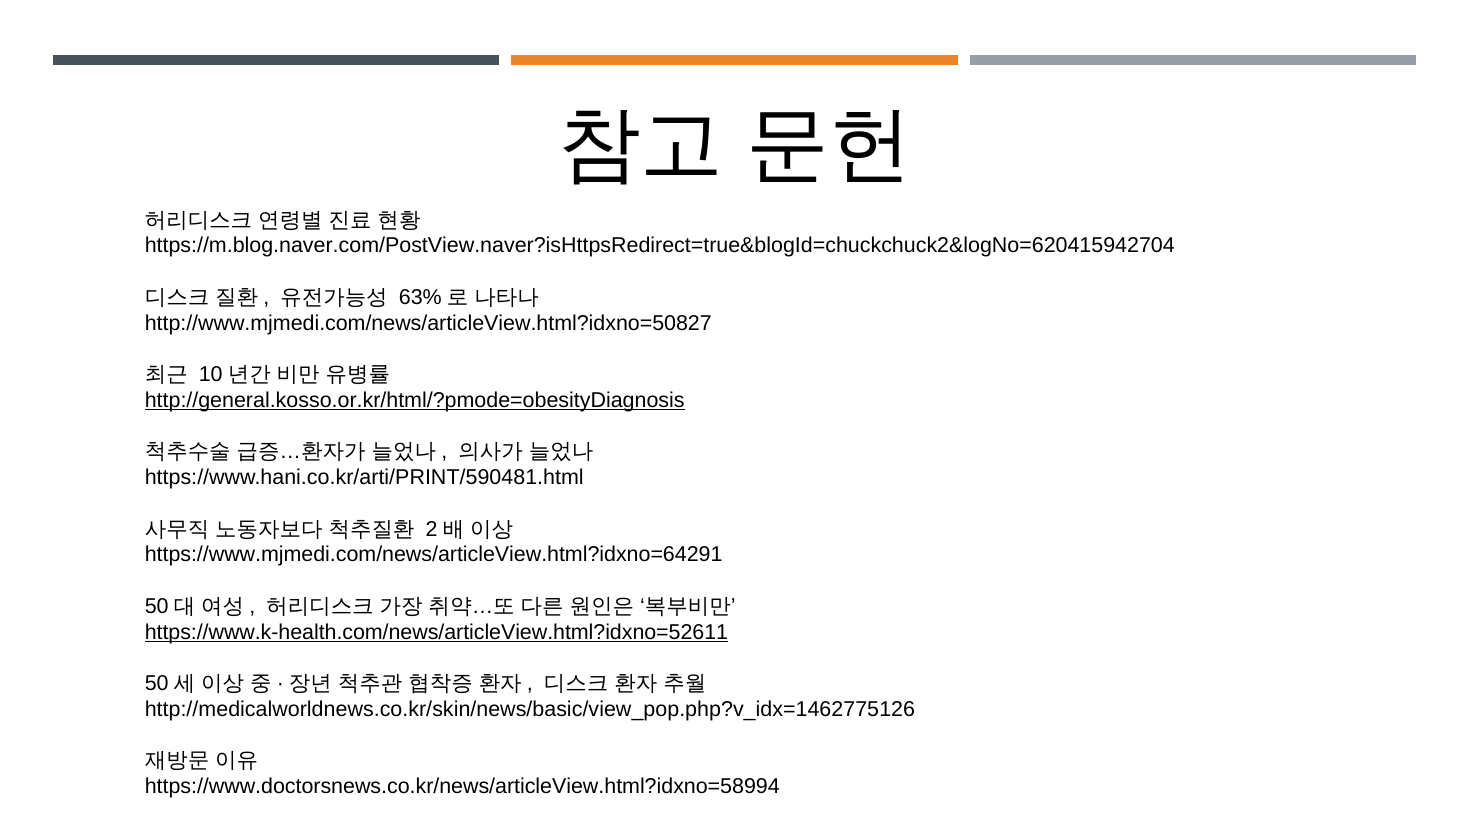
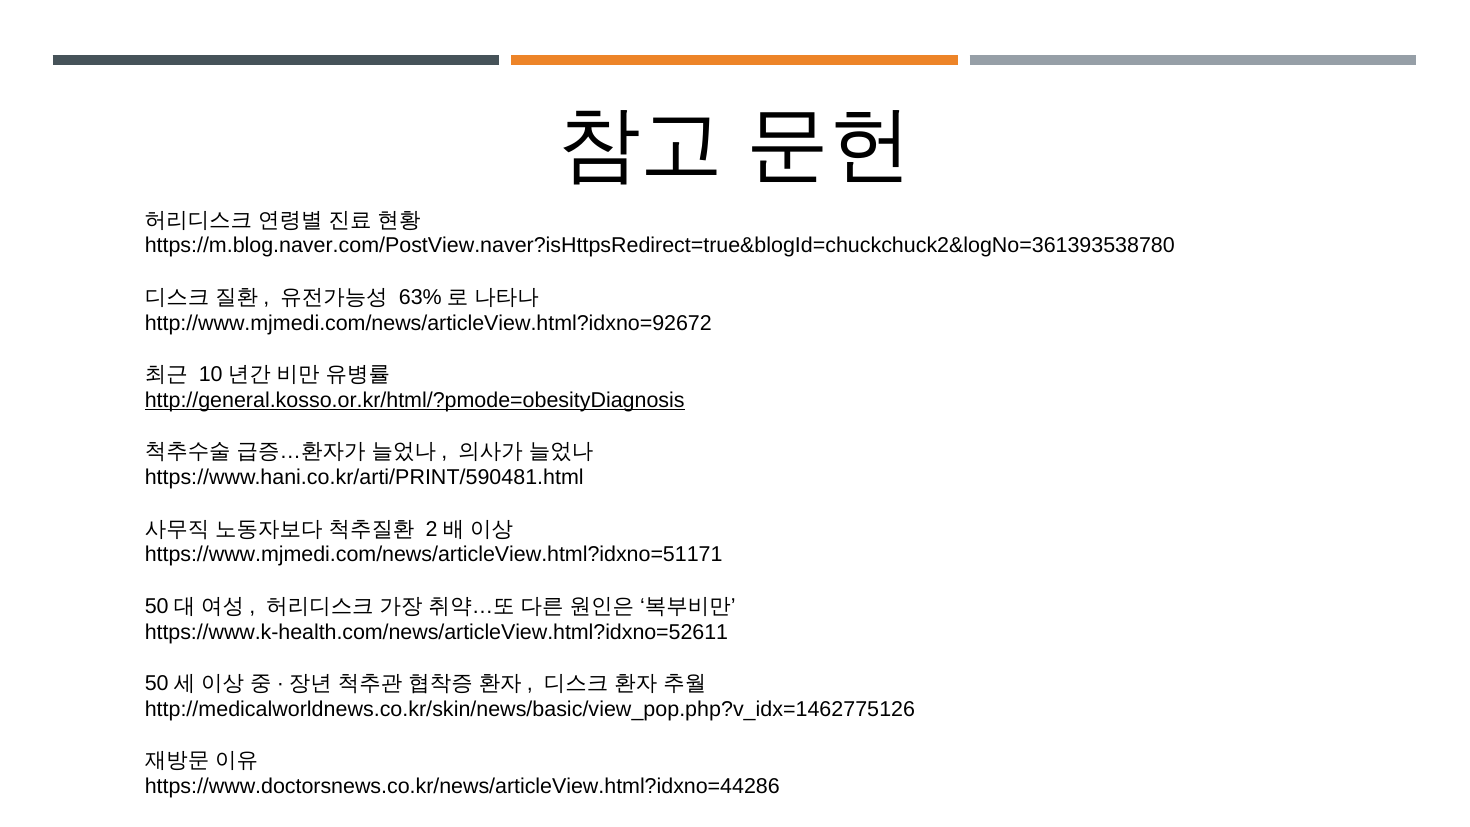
https://m.blog.naver.com/PostView.naver?isHttpsRedirect=true&blogId=chuckchuck2&logNo=620415942704: https://m.blog.naver.com/PostView.naver?isHttpsRedirect=true&blogId=chuckchuck2&logNo=620415942704 -> https://m.blog.naver.com/PostView.naver?isHttpsRedirect=true&blogId=chuckchuck2&logNo=361393538780
http://www.mjmedi.com/news/articleView.html?idxno=50827: http://www.mjmedi.com/news/articleView.html?idxno=50827 -> http://www.mjmedi.com/news/articleView.html?idxno=92672
https://www.mjmedi.com/news/articleView.html?idxno=64291: https://www.mjmedi.com/news/articleView.html?idxno=64291 -> https://www.mjmedi.com/news/articleView.html?idxno=51171
https://www.k-health.com/news/articleView.html?idxno=52611 underline: present -> none
https://www.doctorsnews.co.kr/news/articleView.html?idxno=58994: https://www.doctorsnews.co.kr/news/articleView.html?idxno=58994 -> https://www.doctorsnews.co.kr/news/articleView.html?idxno=44286
